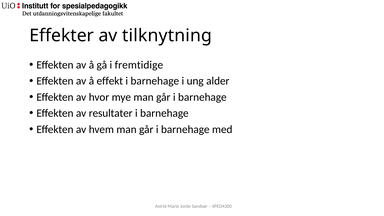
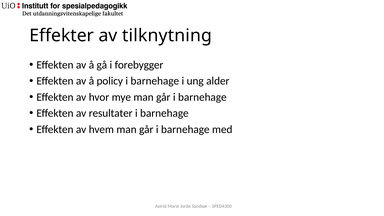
fremtidige: fremtidige -> forebygger
effekt: effekt -> policy
